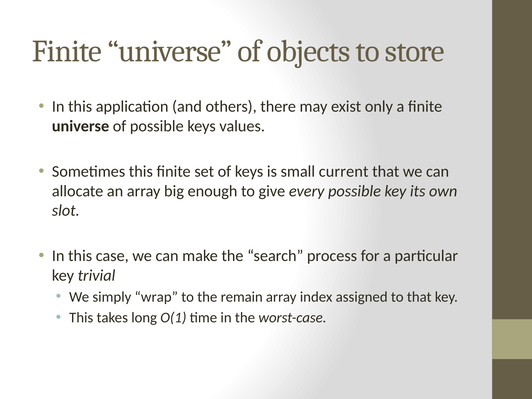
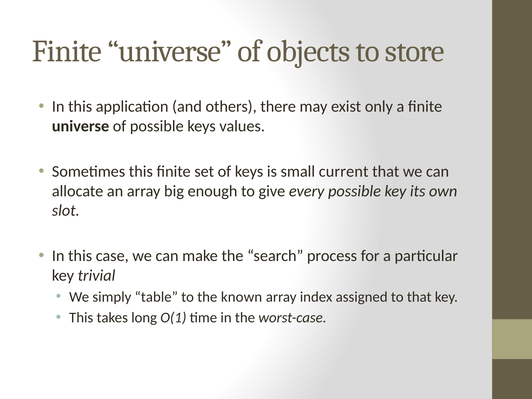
wrap: wrap -> table
remain: remain -> known
